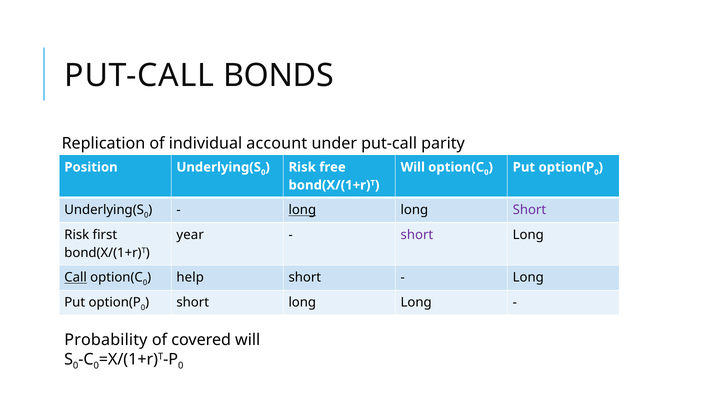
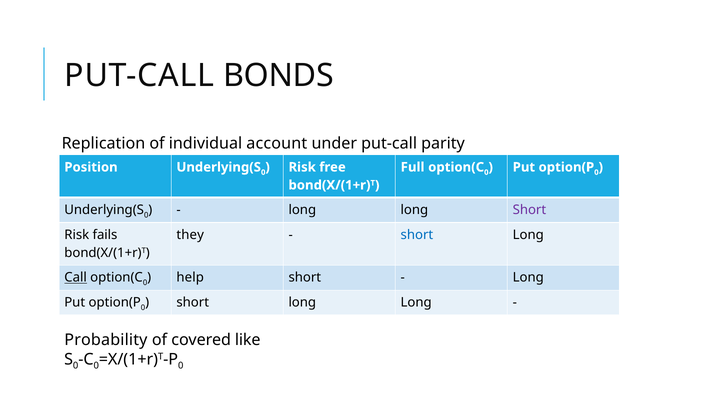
Will at (413, 167): Will -> Full
long at (302, 210) underline: present -> none
first: first -> fails
year: year -> they
short at (417, 235) colour: purple -> blue
covered will: will -> like
